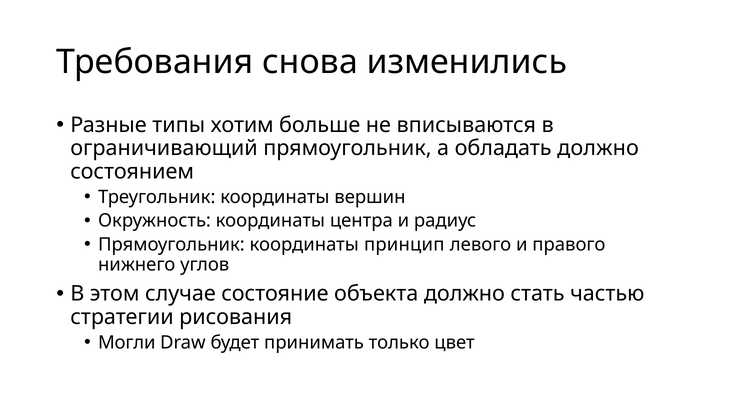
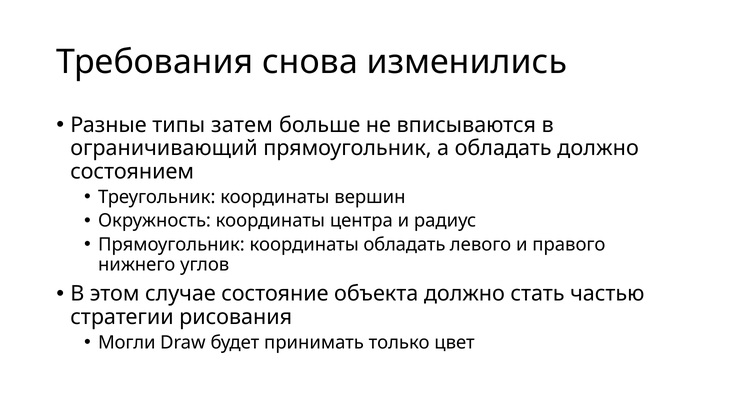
хотим: хотим -> затем
координаты принцип: принцип -> обладать
